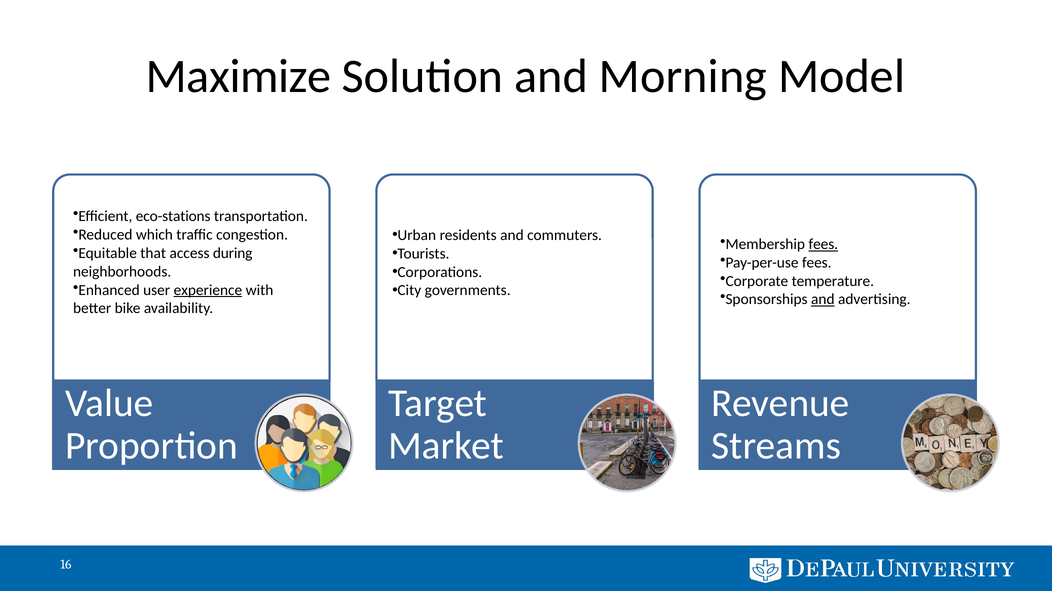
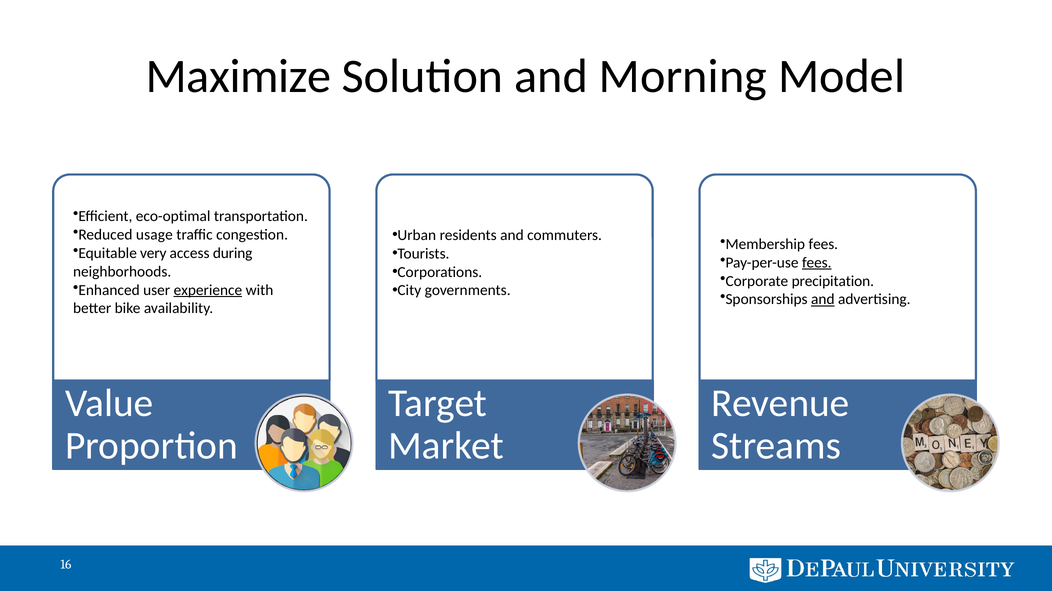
eco-stations: eco-stations -> eco-optimal
which: which -> usage
fees at (823, 245) underline: present -> none
that: that -> very
fees at (817, 263) underline: none -> present
temperature: temperature -> precipitation
